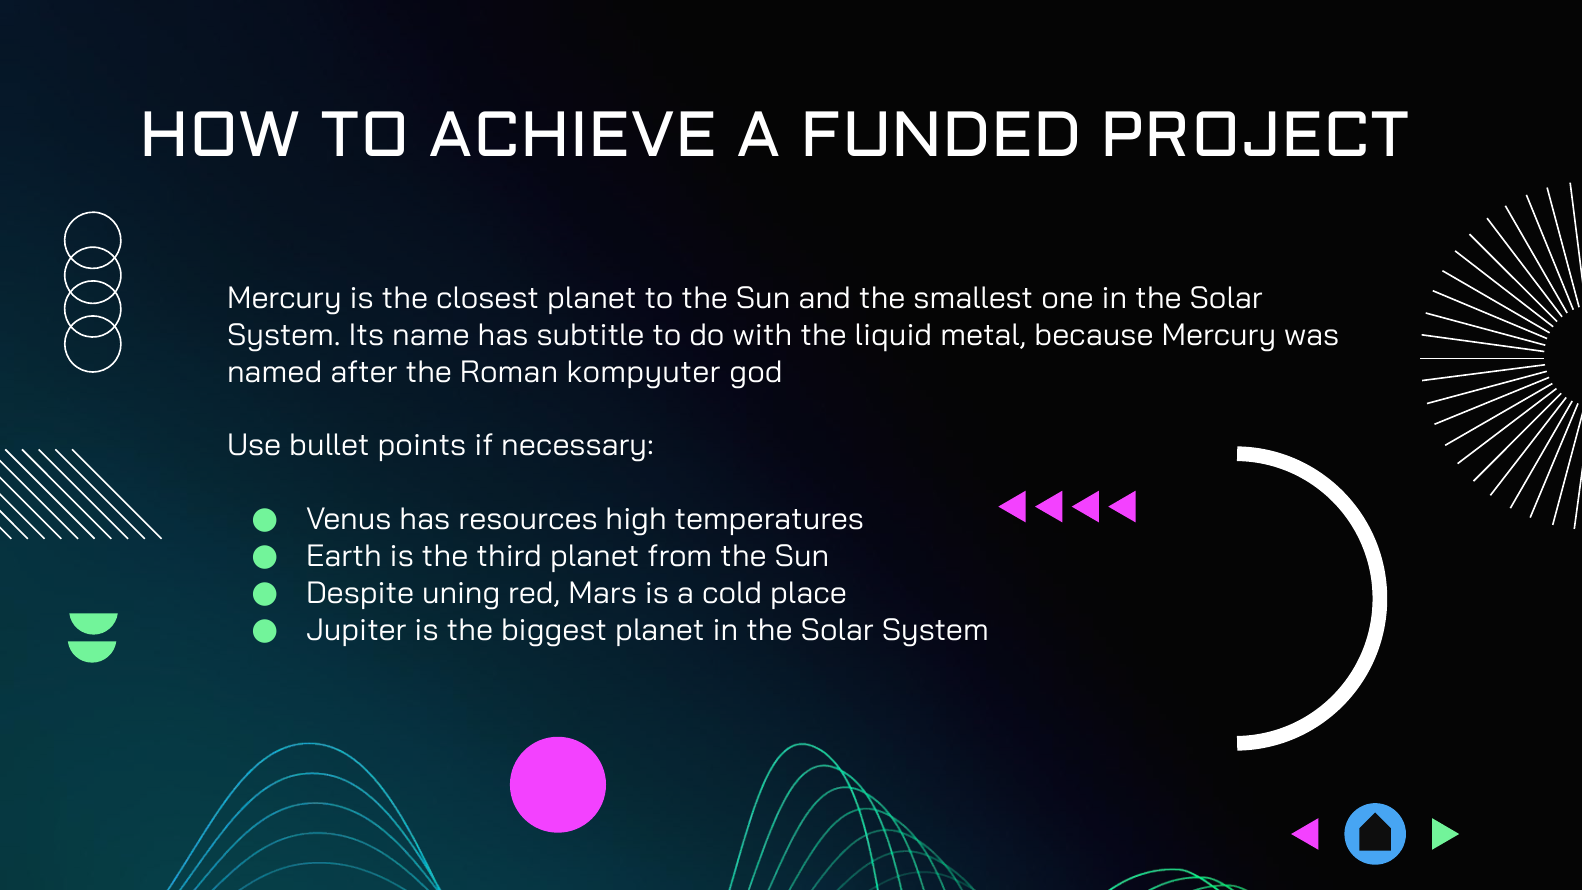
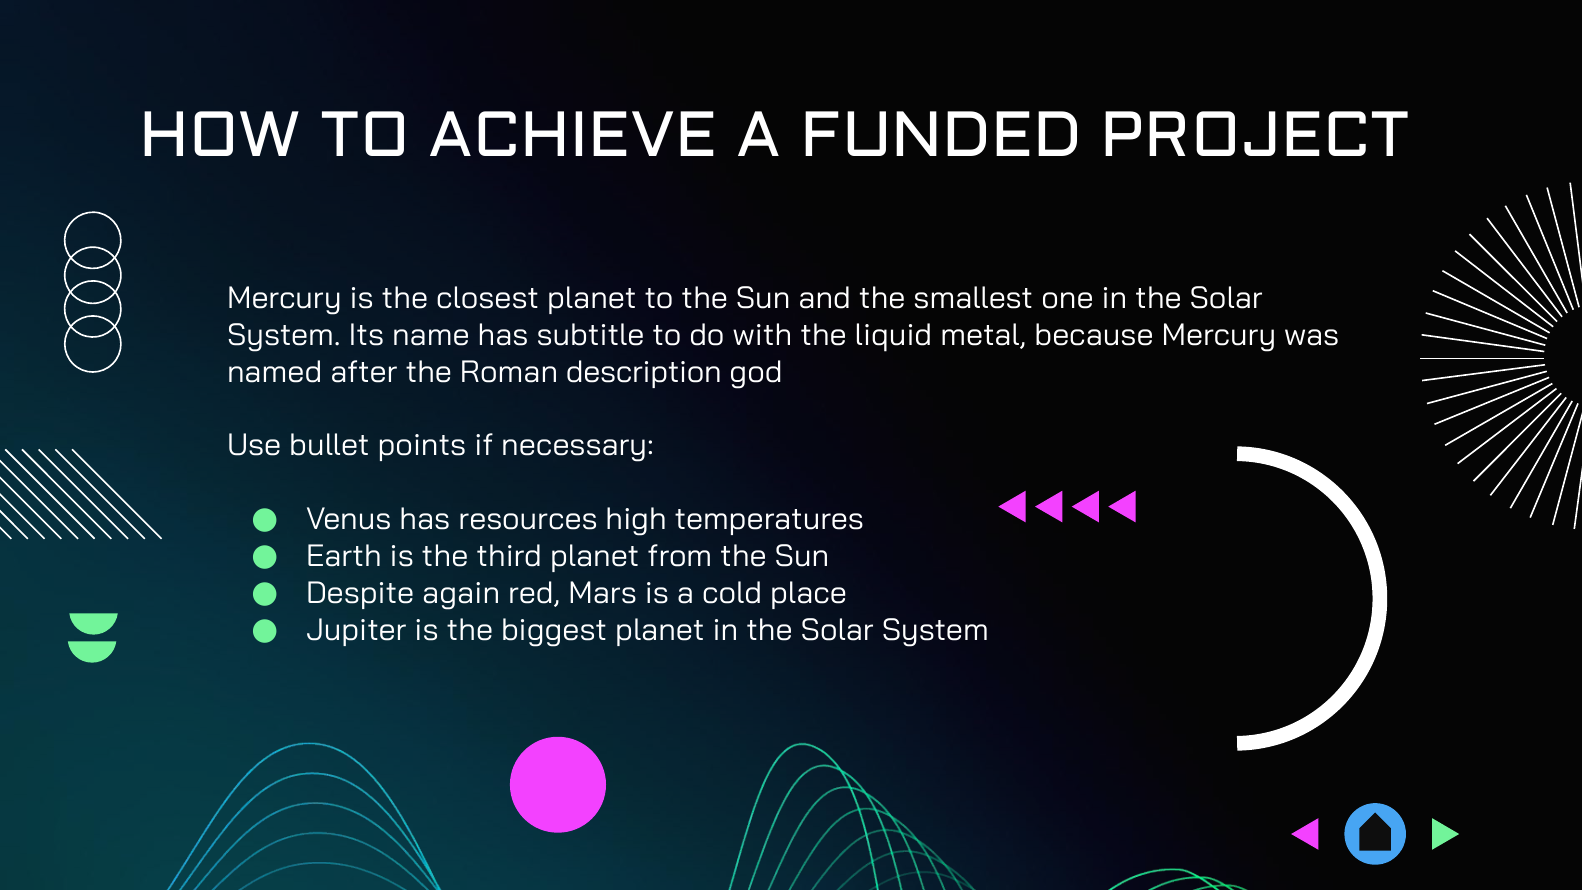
kompyuter: kompyuter -> description
uning: uning -> again
